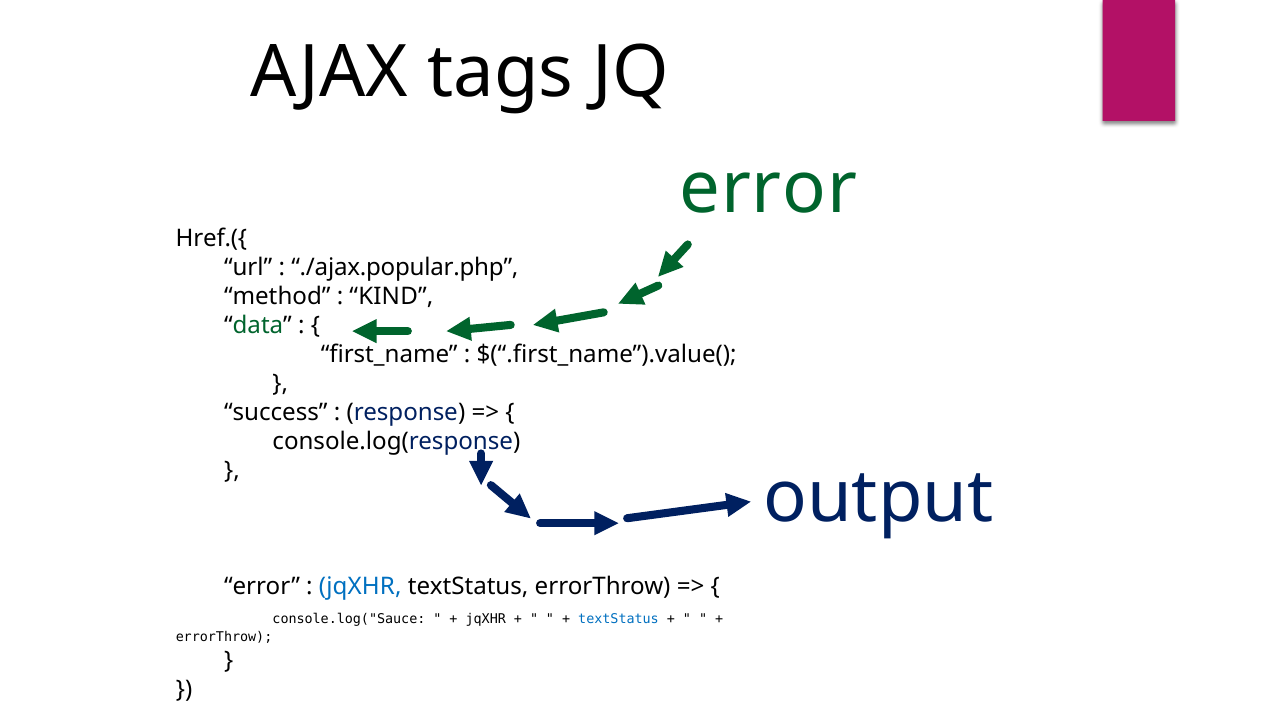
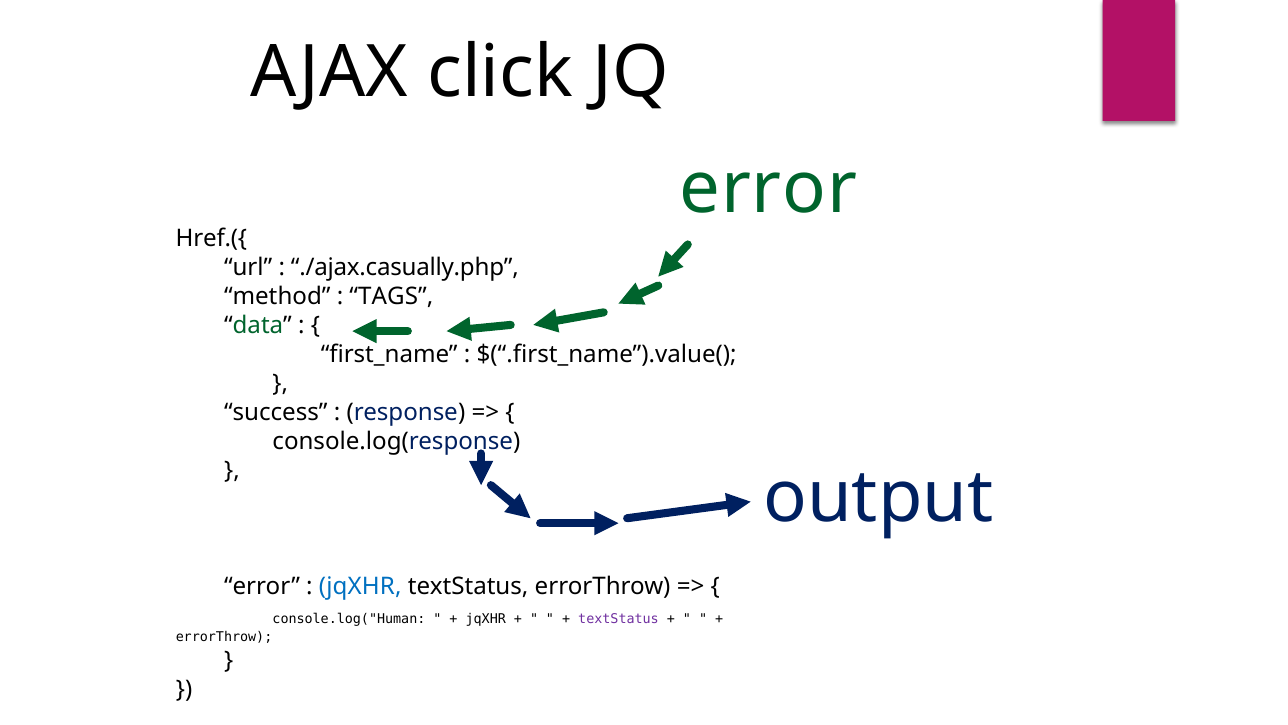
tags: tags -> click
./ajax.popular.php: ./ajax.popular.php -> ./ajax.casually.php
KIND: KIND -> TAGS
console.log("Sauce: console.log("Sauce -> console.log("Human
textStatus at (619, 618) colour: blue -> purple
